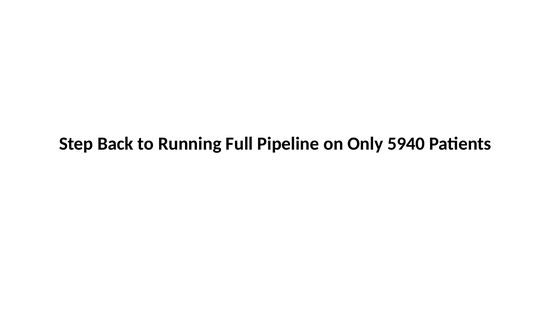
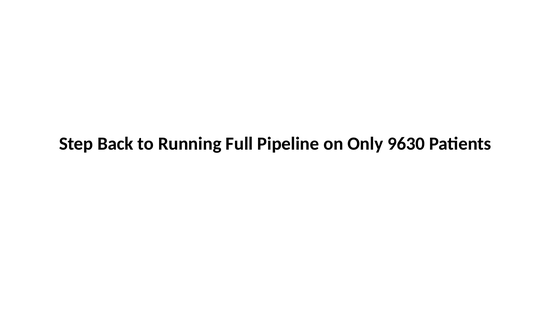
5940: 5940 -> 9630
